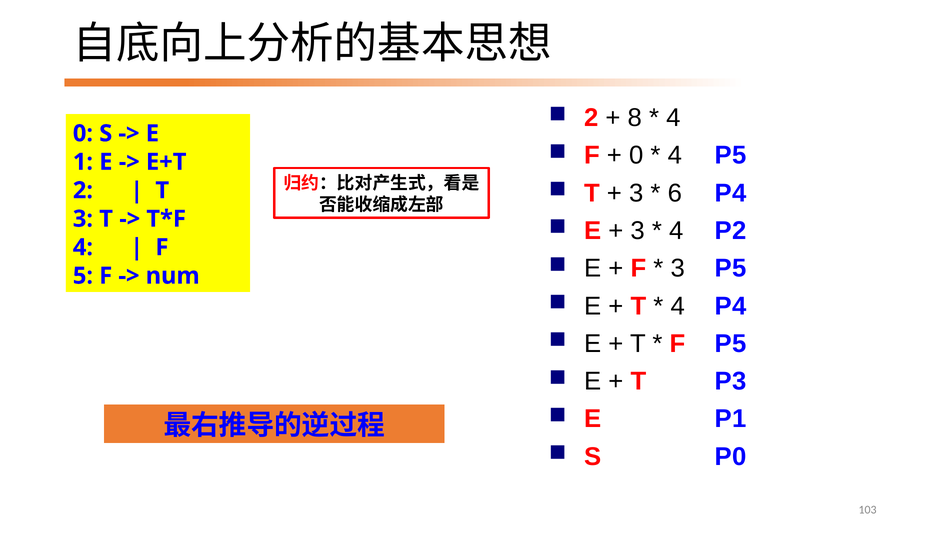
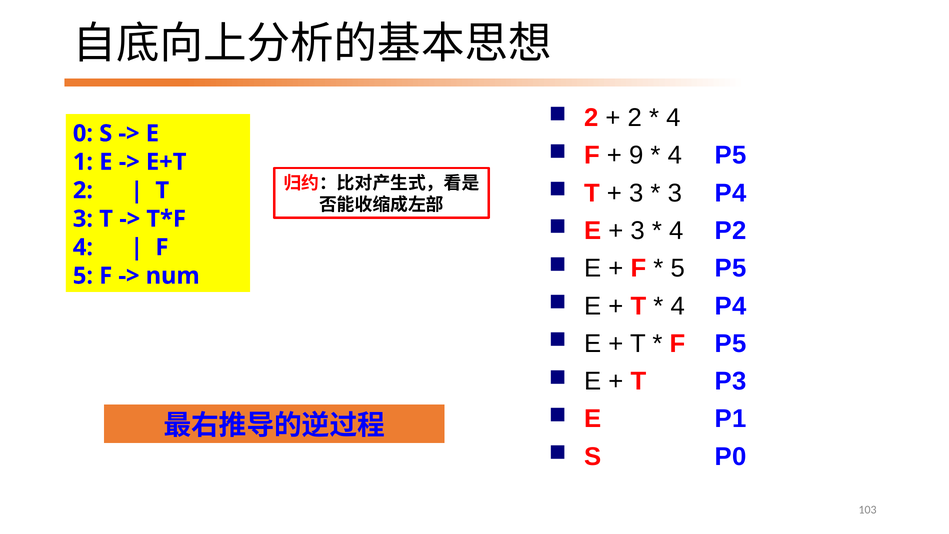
8 at (635, 118): 8 -> 2
0 at (636, 155): 0 -> 9
6 at (675, 193): 6 -> 3
3 at (678, 268): 3 -> 5
